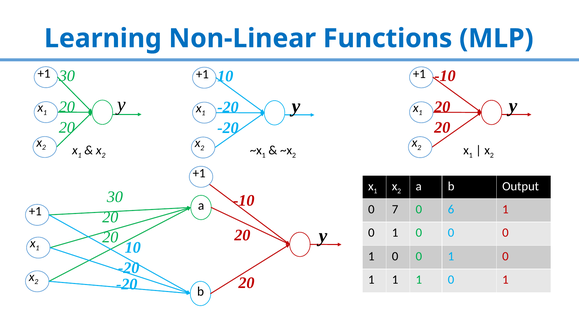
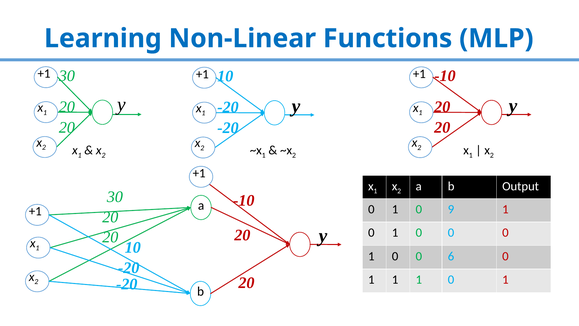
7 at (395, 209): 7 -> 1
6: 6 -> 9
1 0 0 1: 1 -> 6
